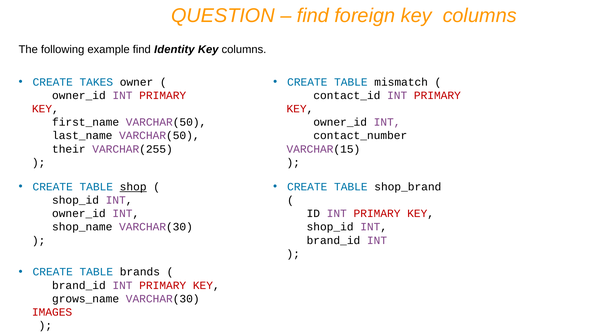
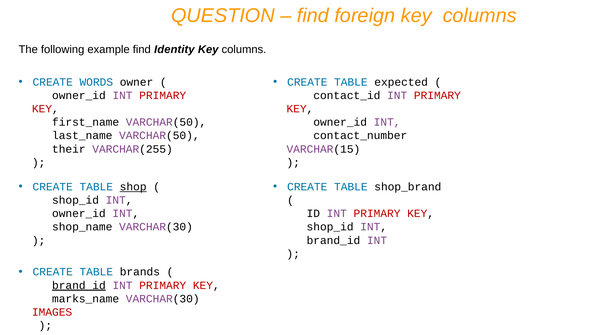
TAKES: TAKES -> WORDS
mismatch: mismatch -> expected
brand_id at (79, 286) underline: none -> present
grows_name: grows_name -> marks_name
